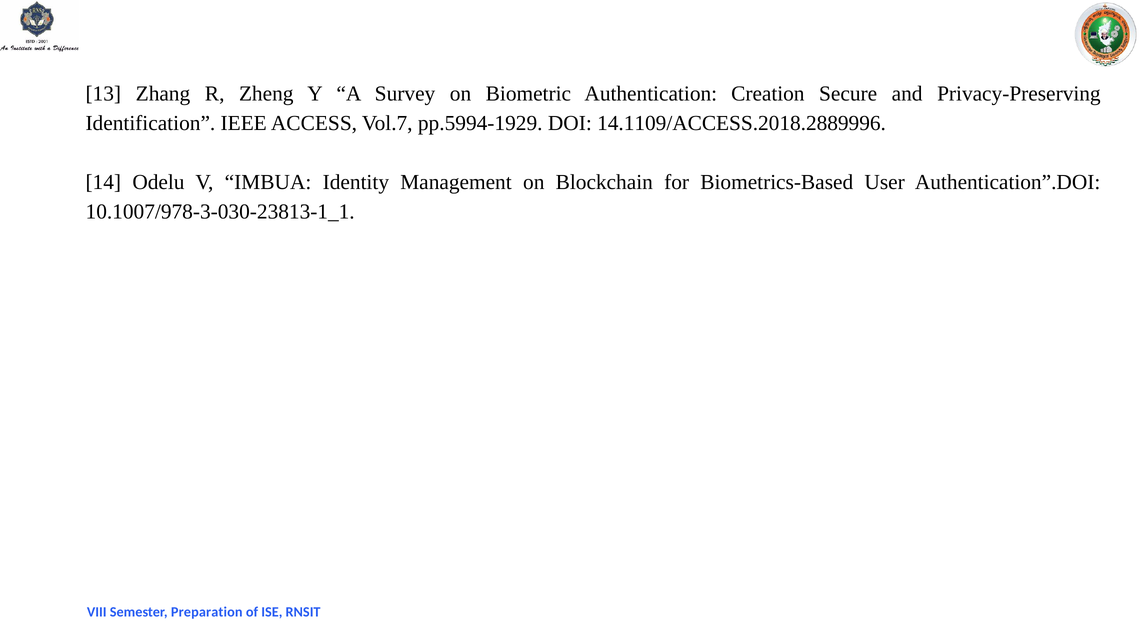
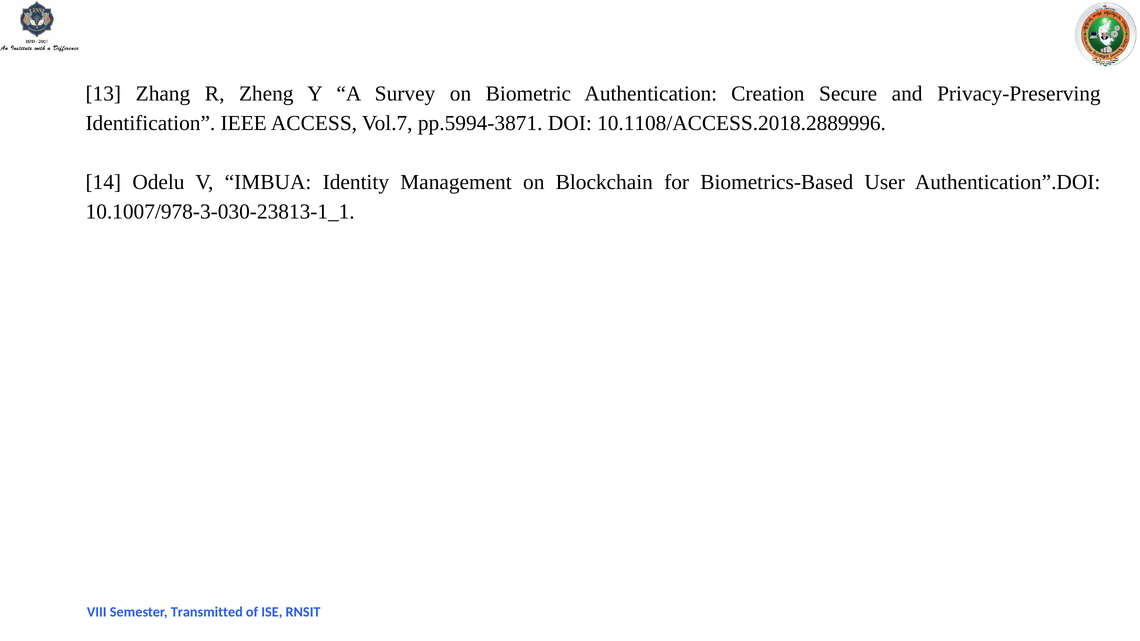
pp.5994-1929: pp.5994-1929 -> pp.5994-3871
14.1109/ACCESS.2018.2889996: 14.1109/ACCESS.2018.2889996 -> 10.1108/ACCESS.2018.2889996
Preparation: Preparation -> Transmitted
